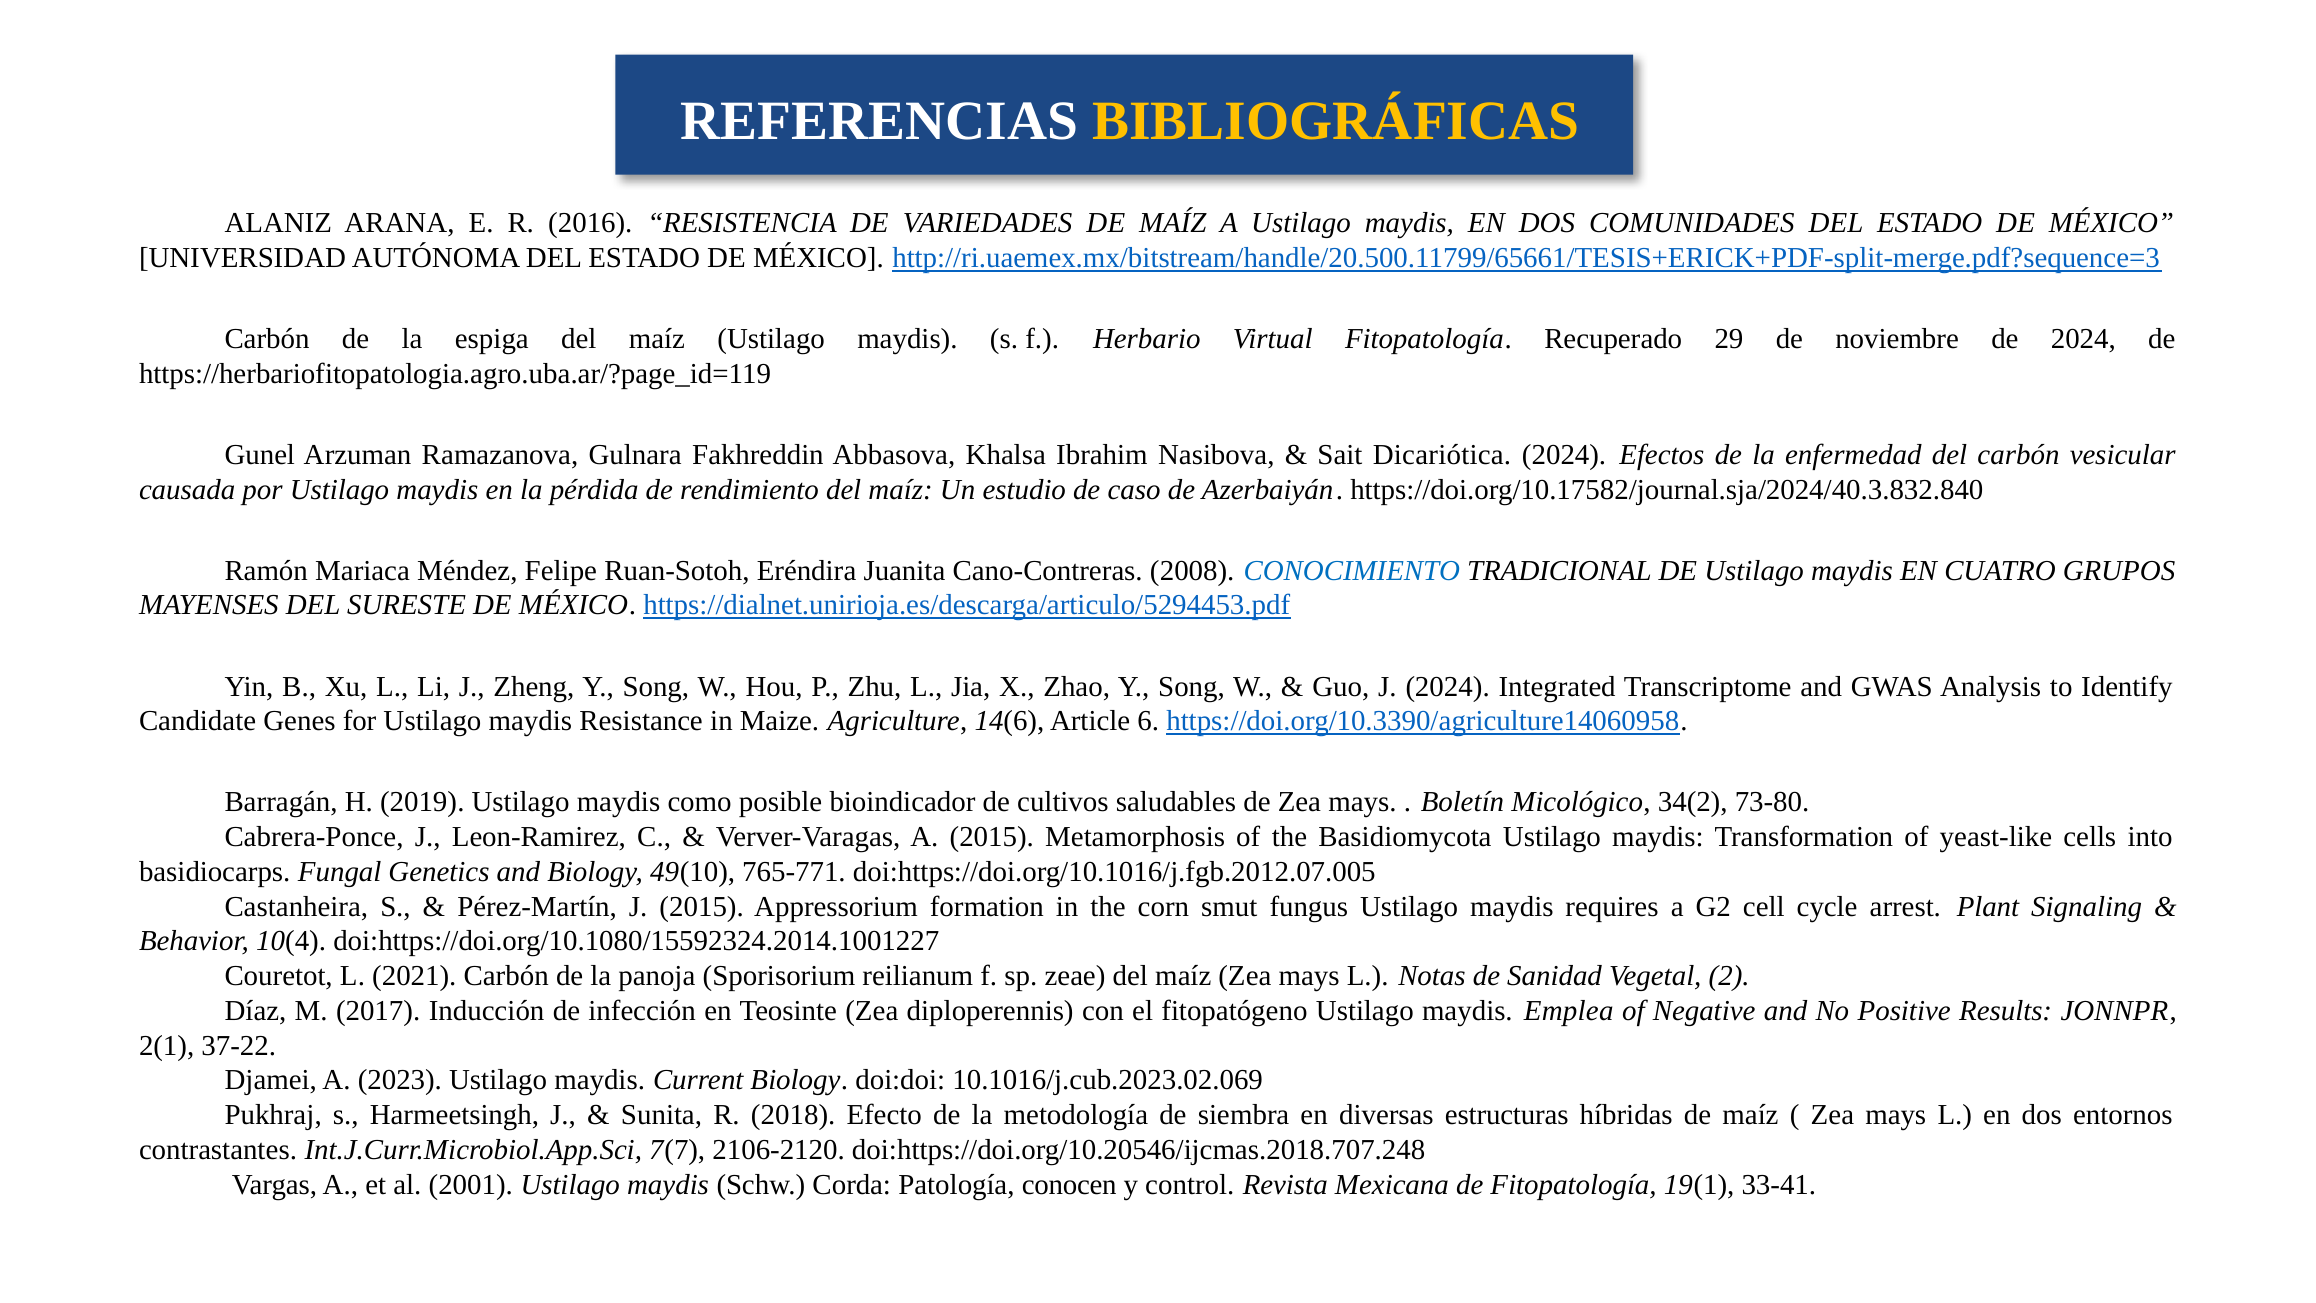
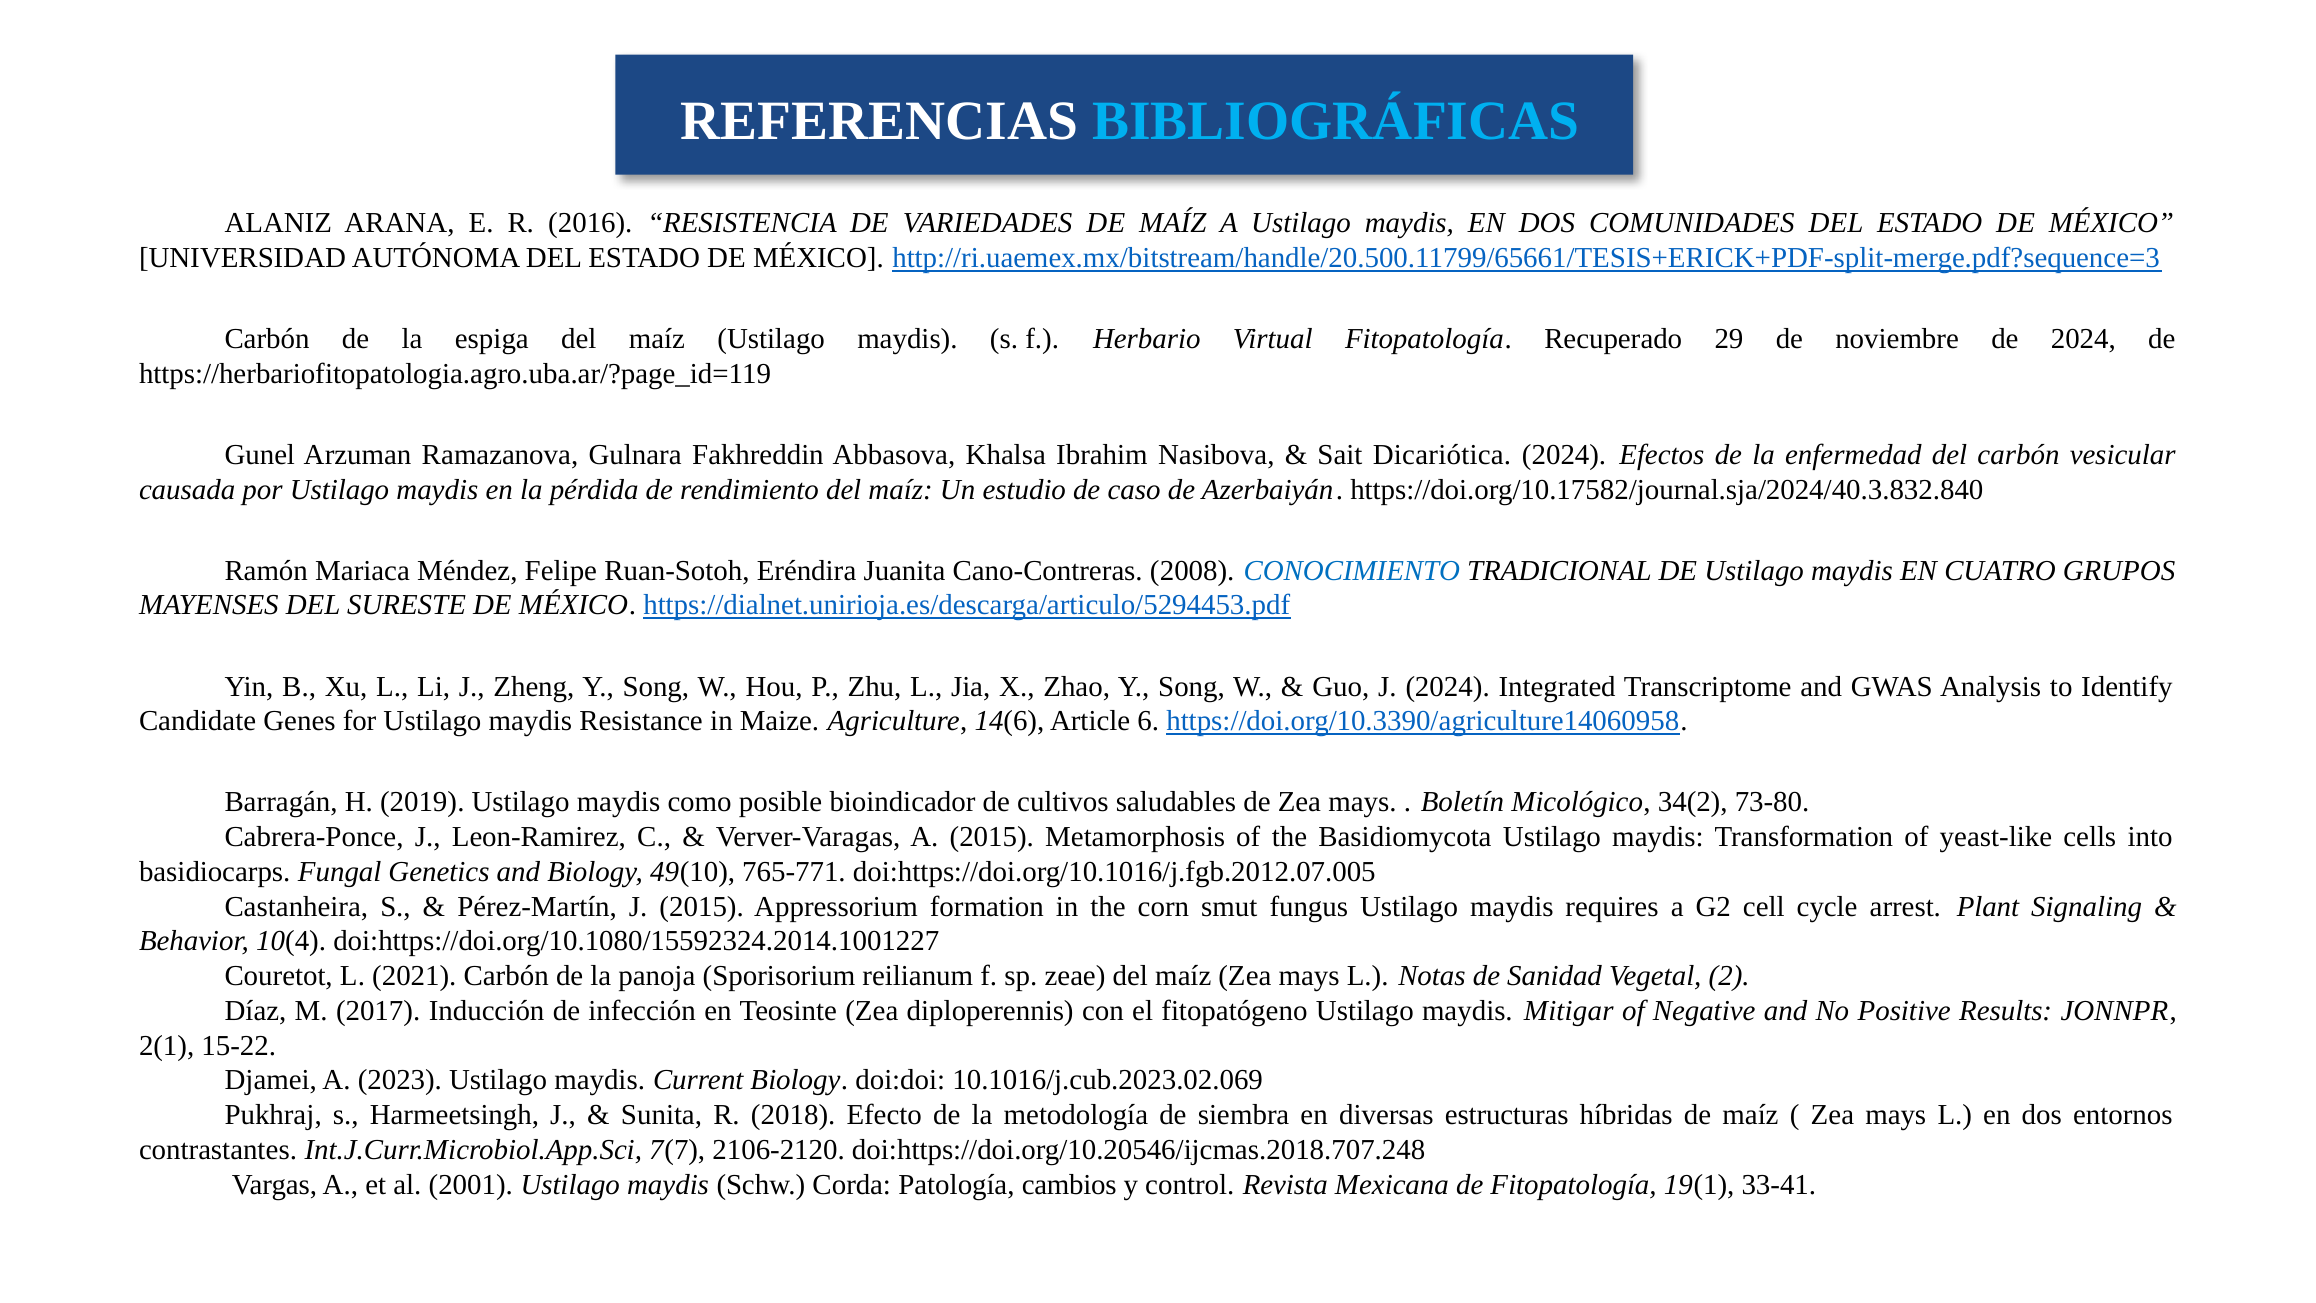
BIBLIOGRÁFICAS colour: yellow -> light blue
Emplea: Emplea -> Mitigar
37-22: 37-22 -> 15-22
conocen: conocen -> cambios
